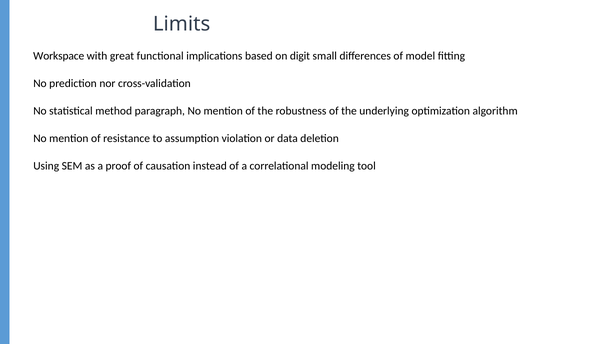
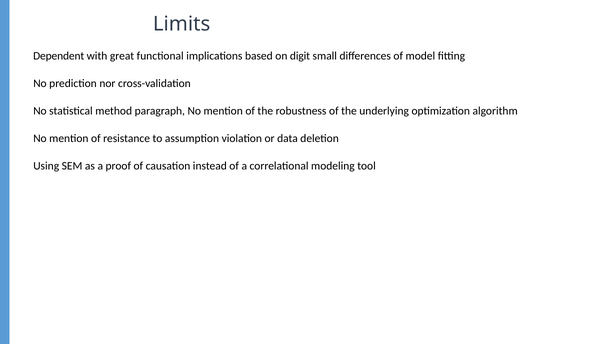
Workspace: Workspace -> Dependent
